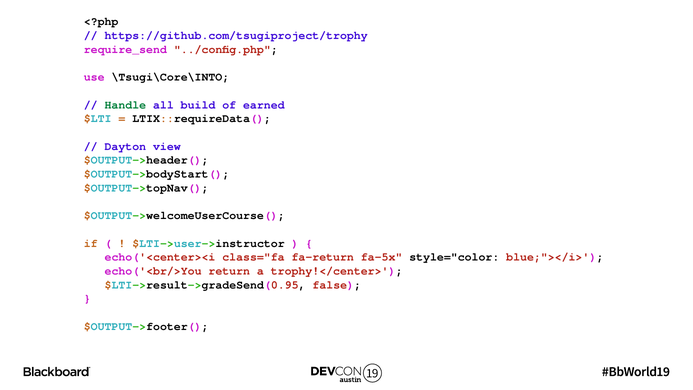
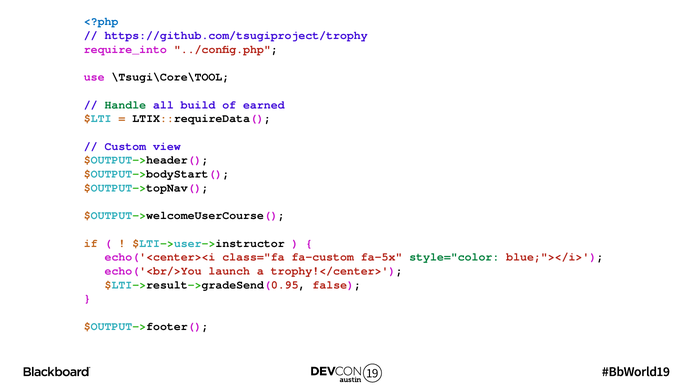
<?php colour: black -> blue
require_send: require_send -> require_into
\Tsugi\Core\INTO: \Tsugi\Core\INTO -> \Tsugi\Core\TOOL
Dayton: Dayton -> Custom
fa-return: fa-return -> fa-custom
style="color colour: black -> green
return: return -> launch
